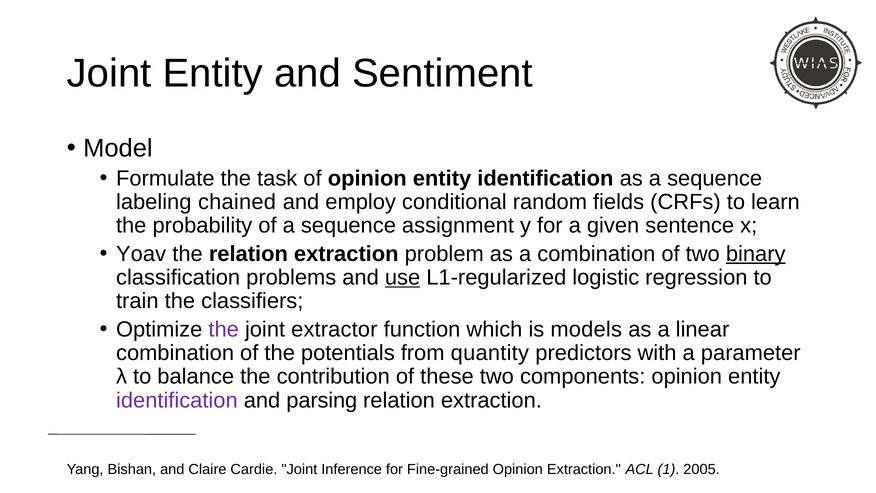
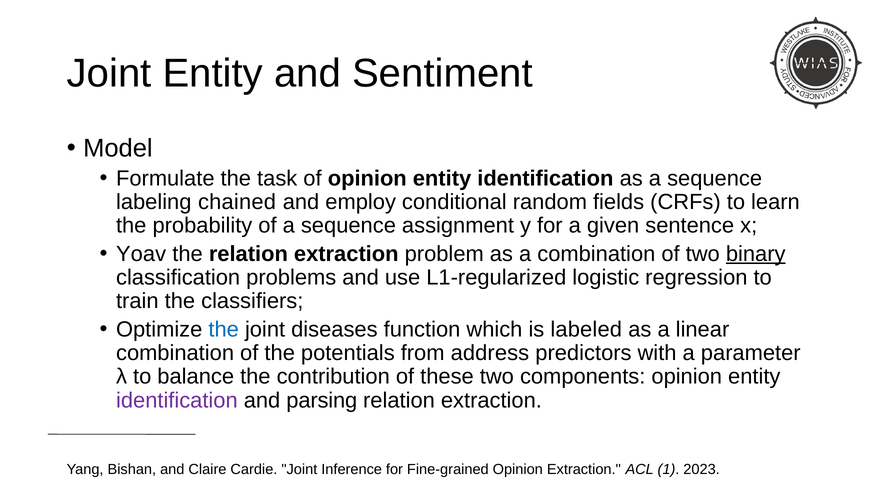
use underline: present -> none
the at (224, 329) colour: purple -> blue
extractor: extractor -> diseases
models: models -> labeled
quantity: quantity -> address
2005: 2005 -> 2023
